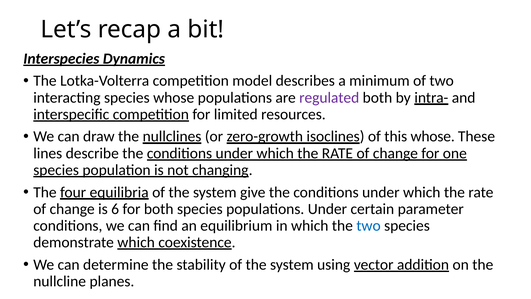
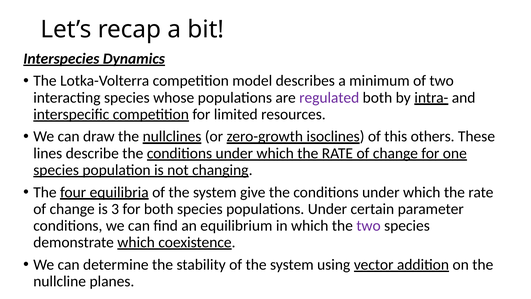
this whose: whose -> others
6: 6 -> 3
two at (369, 225) colour: blue -> purple
